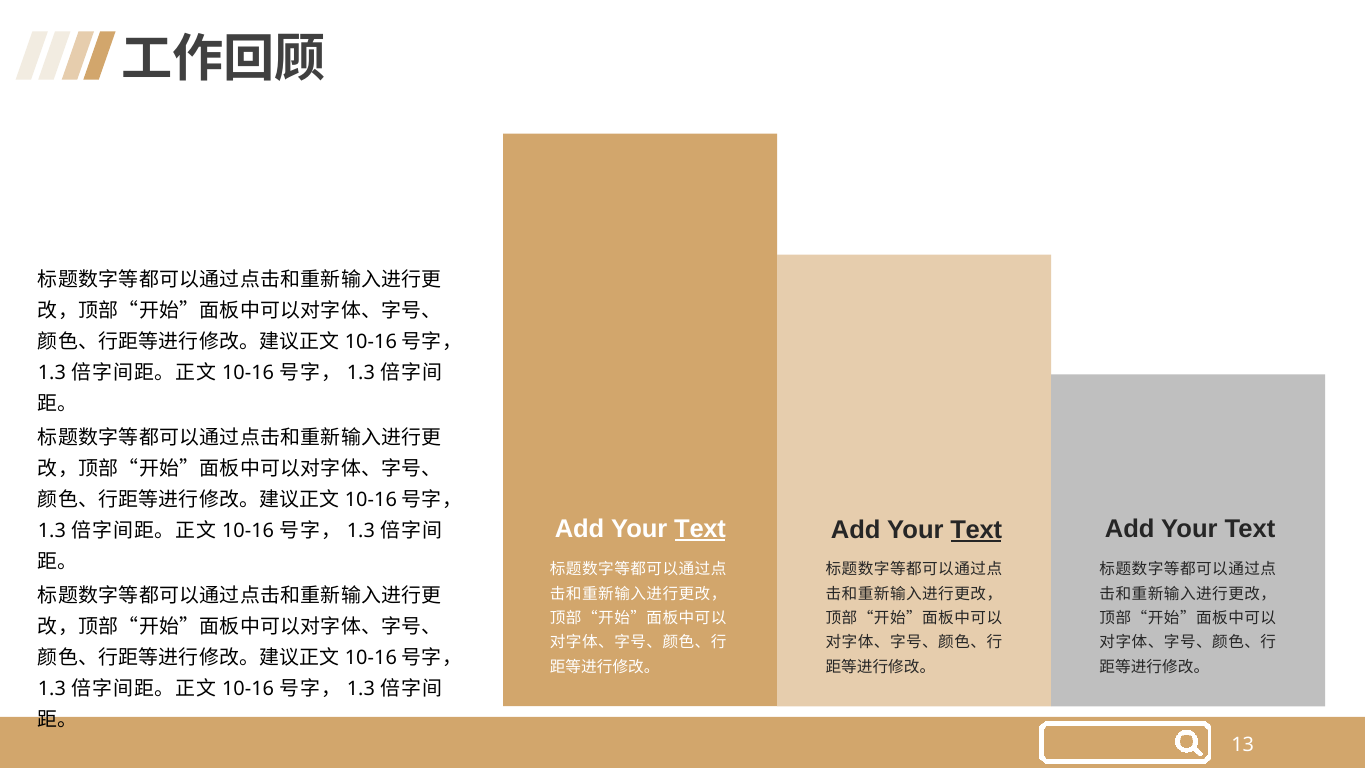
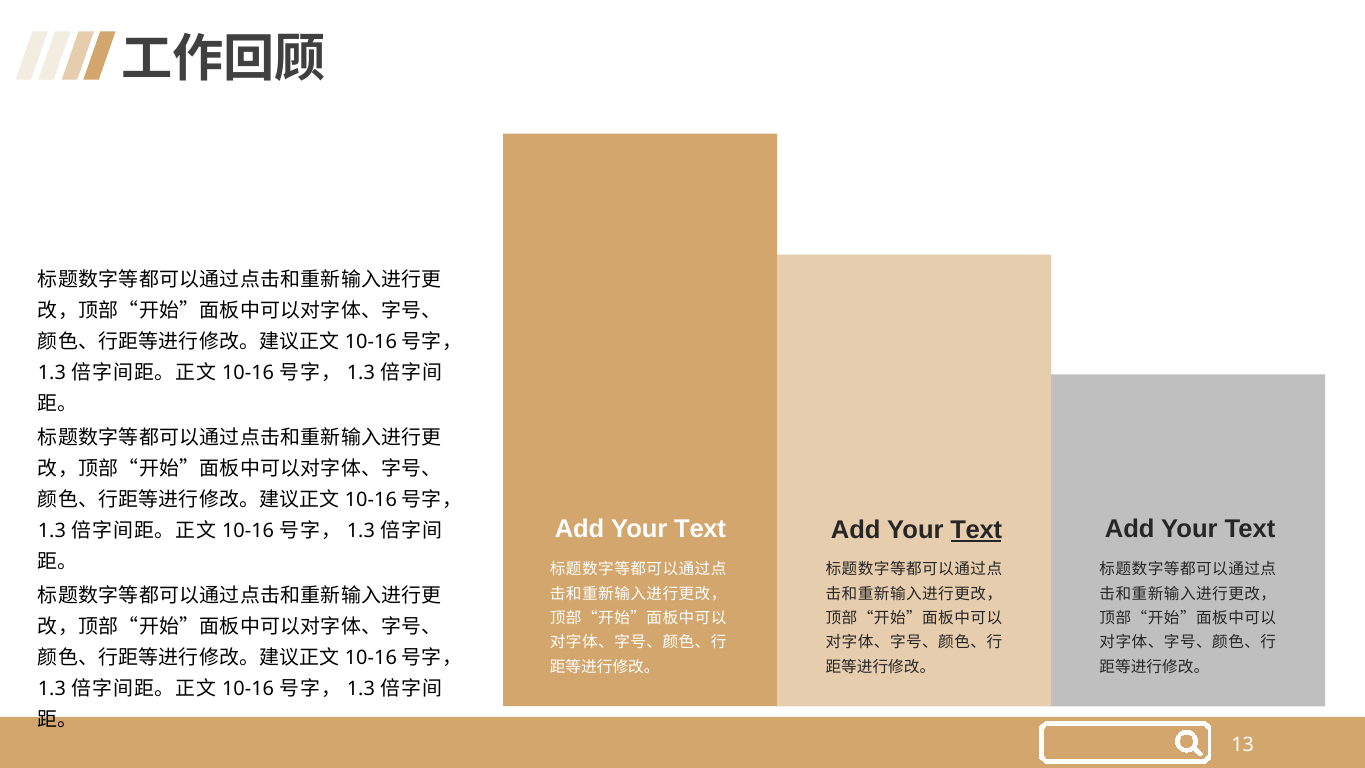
Text at (700, 529) underline: present -> none
